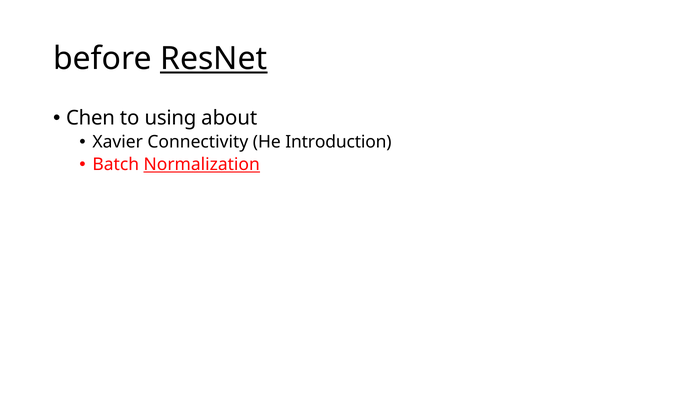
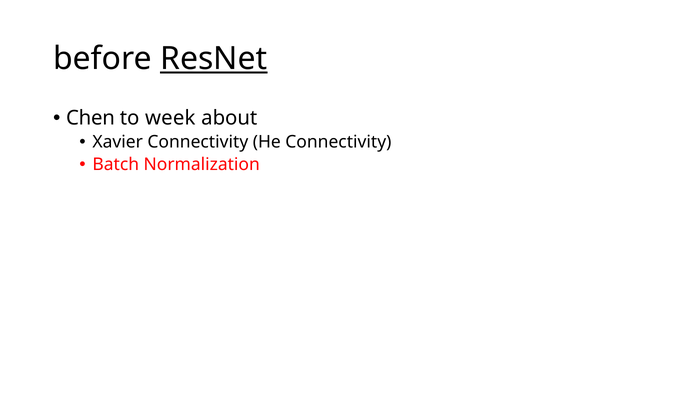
using: using -> week
He Introduction: Introduction -> Connectivity
Normalization underline: present -> none
